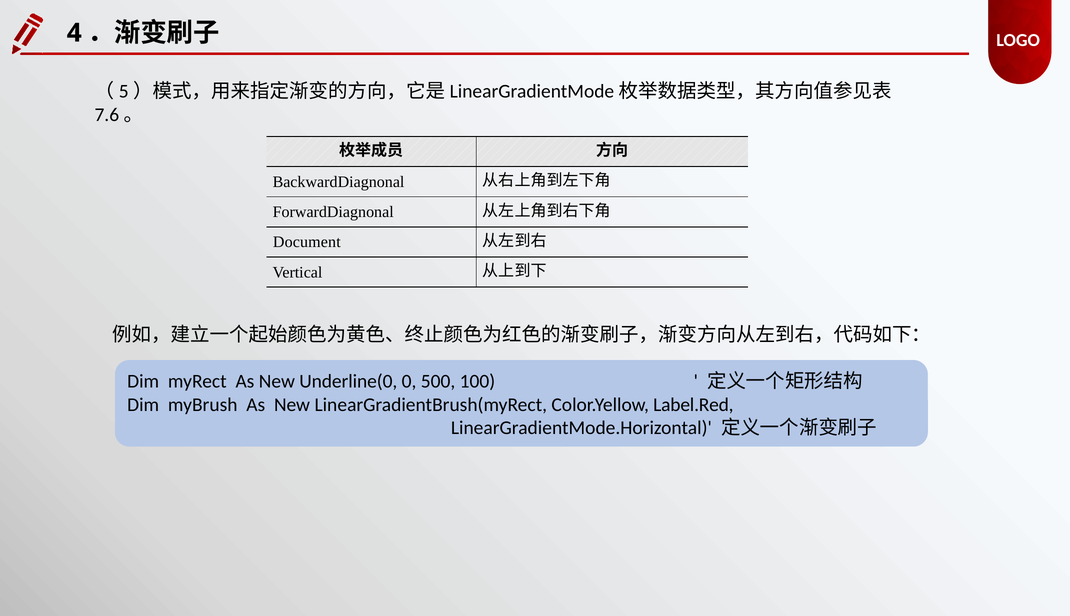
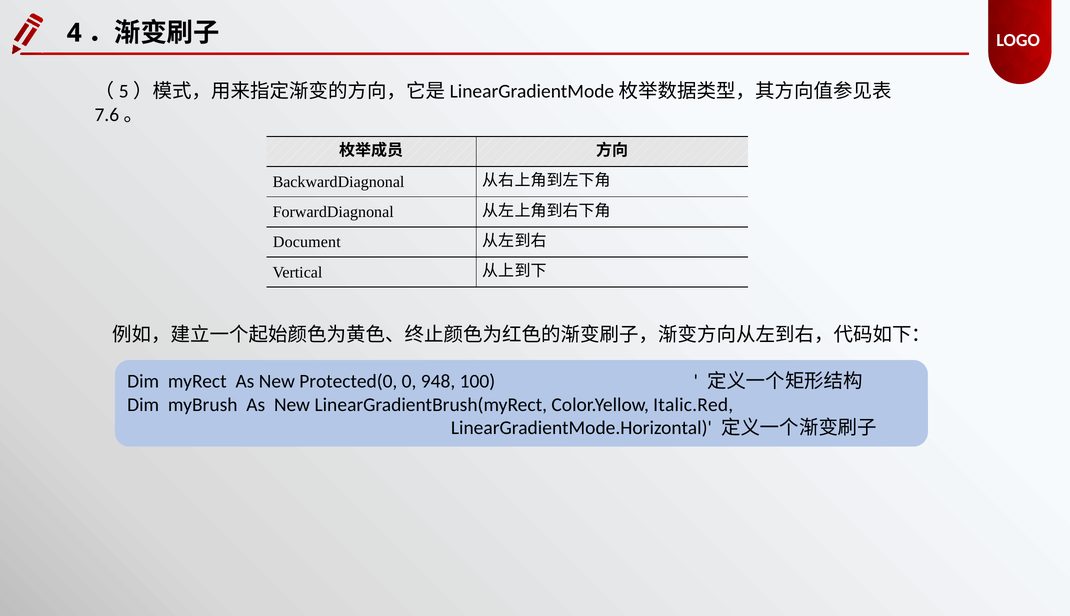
Underline(0: Underline(0 -> Protected(0
500: 500 -> 948
Label.Red: Label.Red -> Italic.Red
